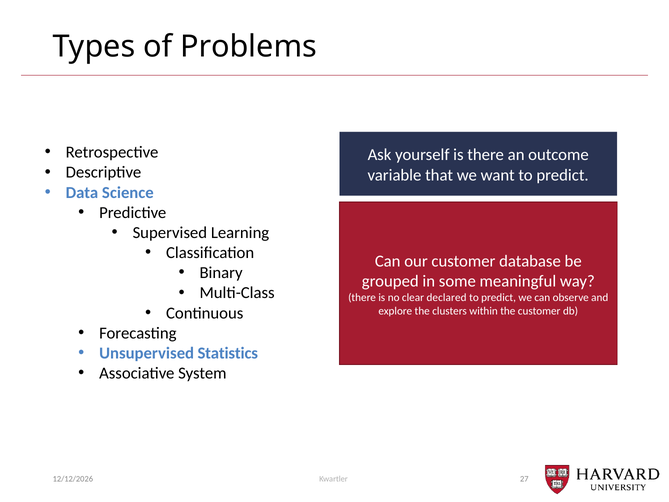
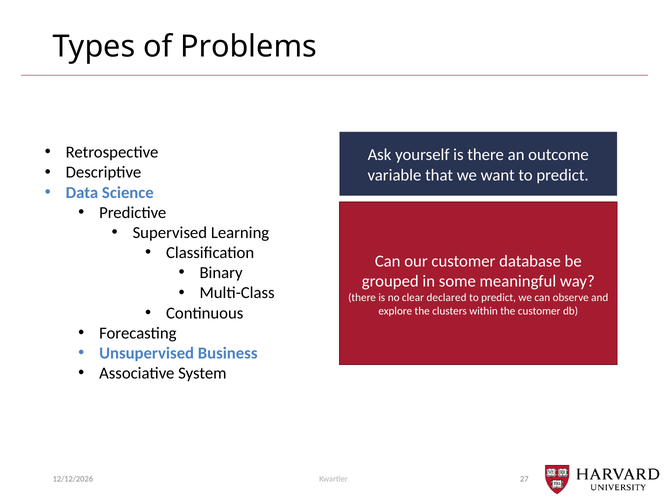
Statistics: Statistics -> Business
